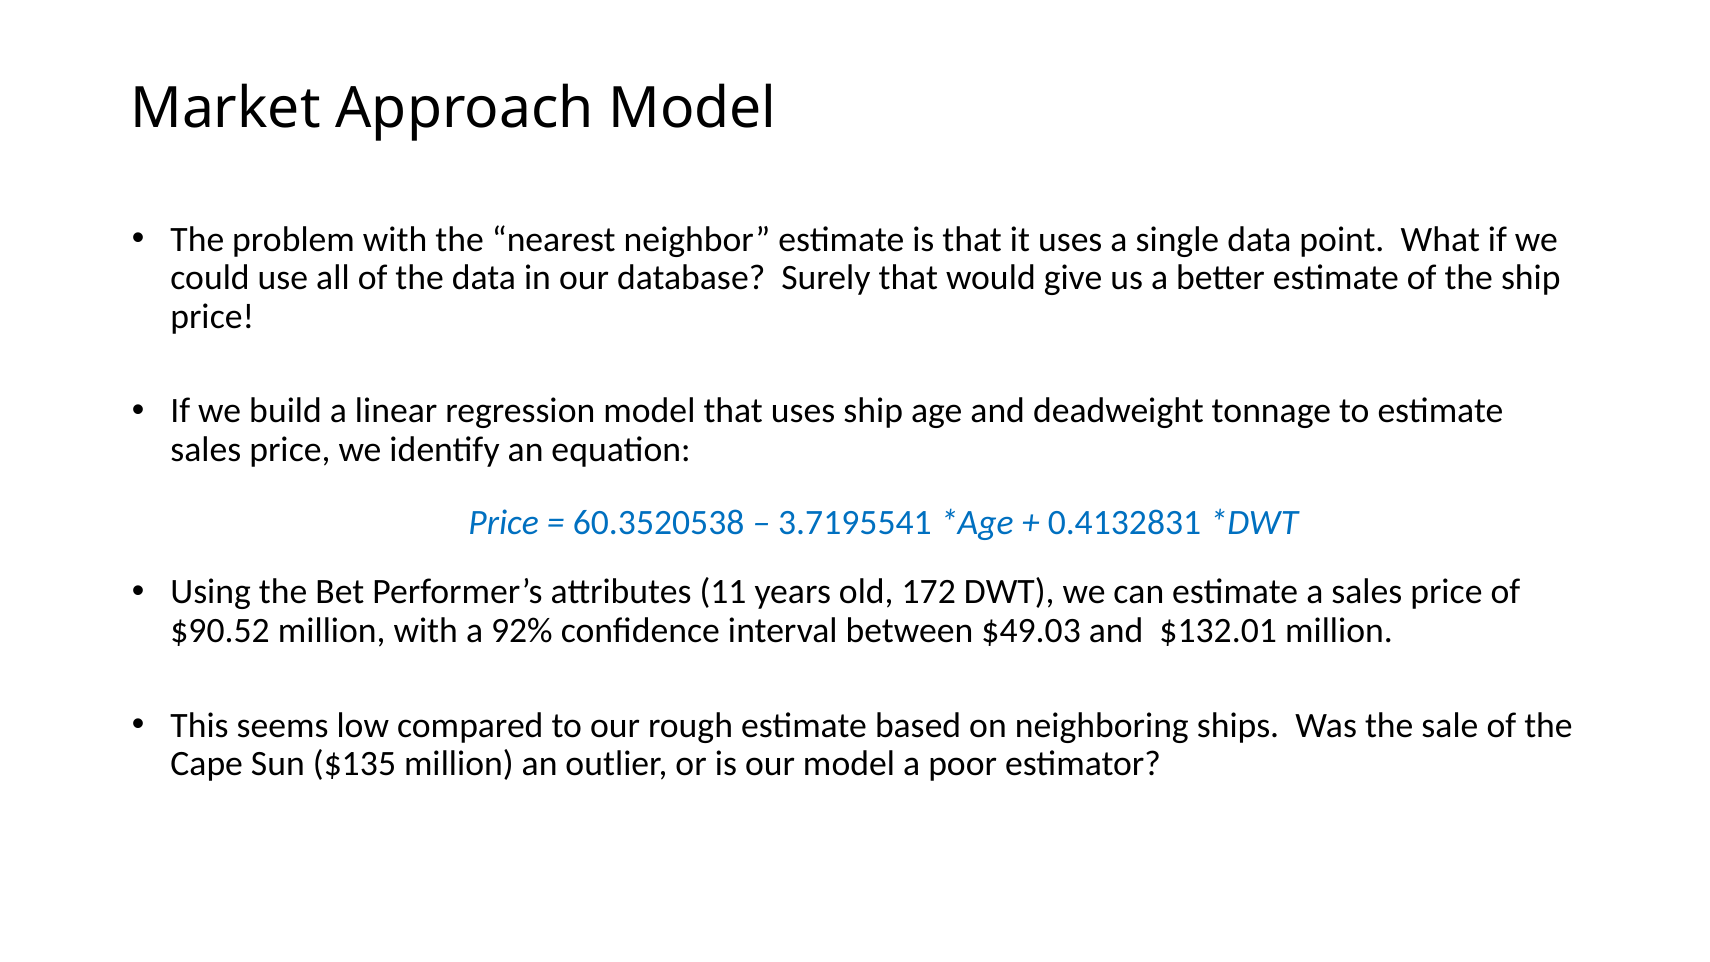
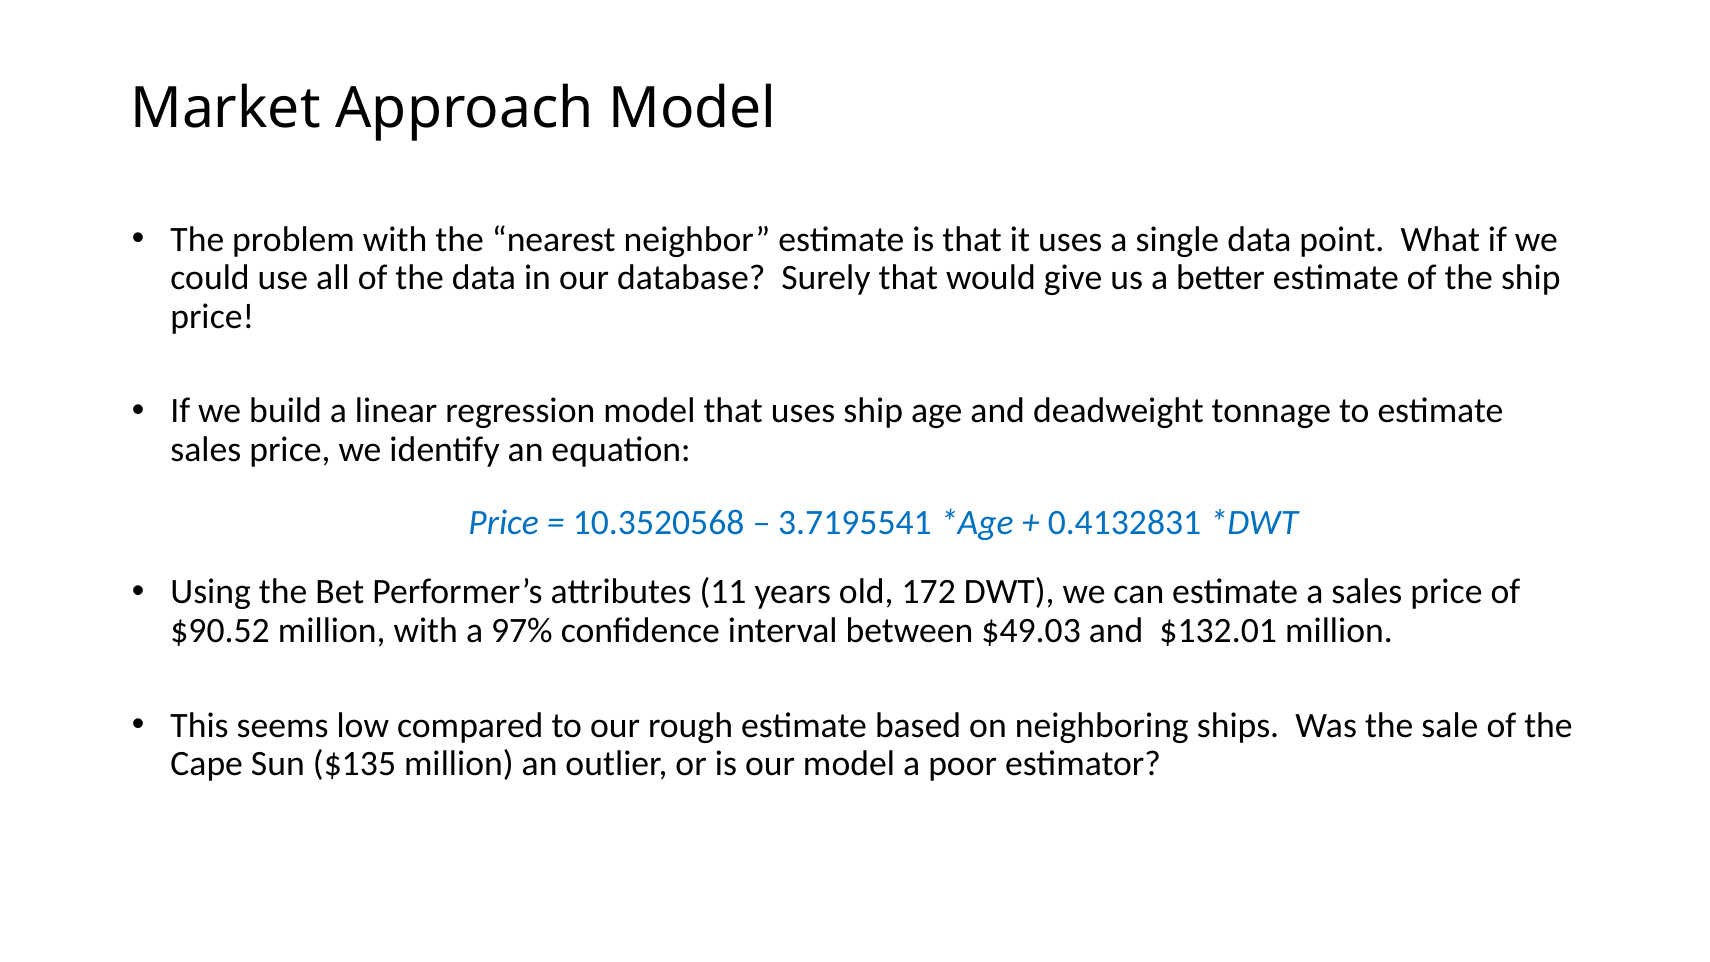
60.3520538: 60.3520538 -> 10.3520568
92%: 92% -> 97%
